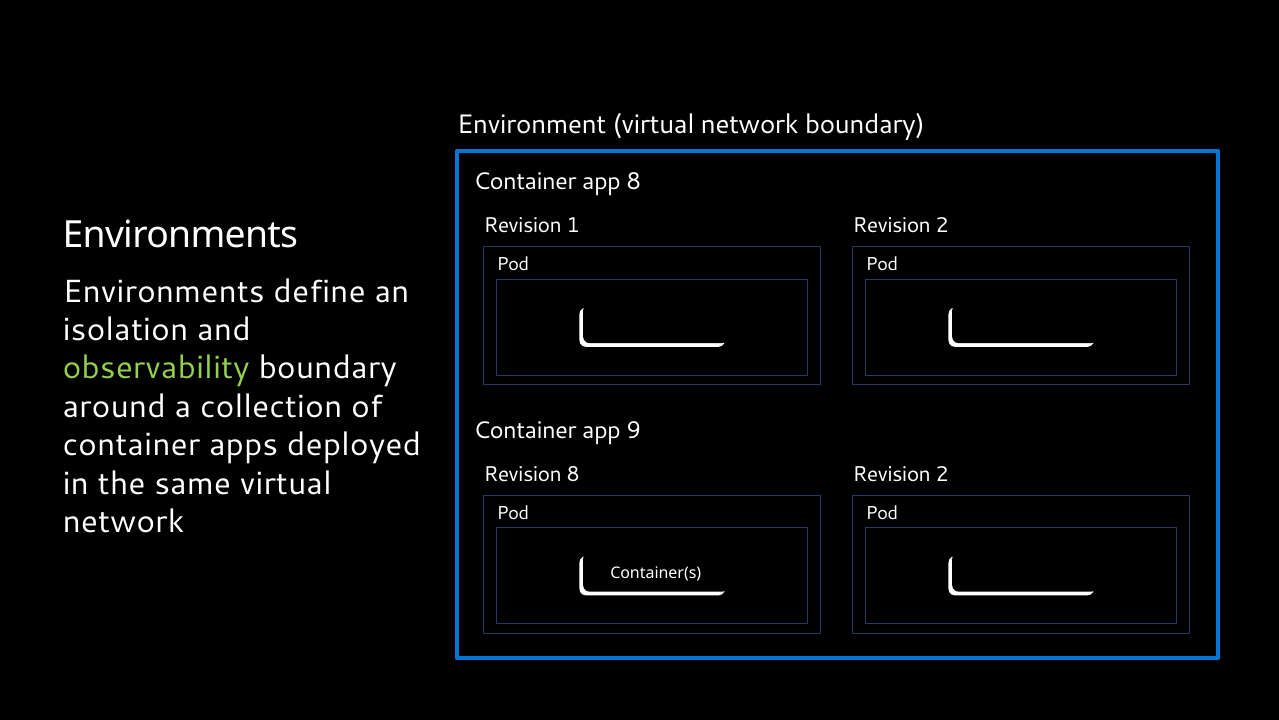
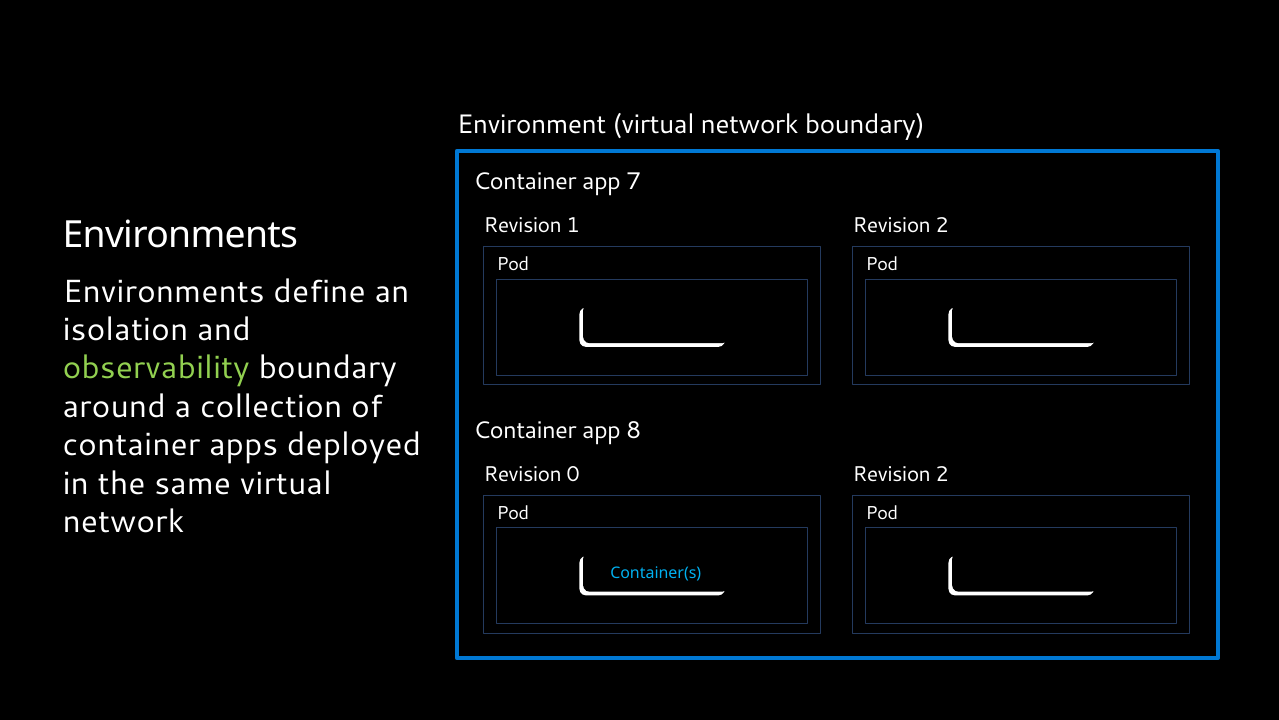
app 8: 8 -> 7
9: 9 -> 8
Revision 8: 8 -> 0
Container(s at (656, 573) colour: white -> light blue
